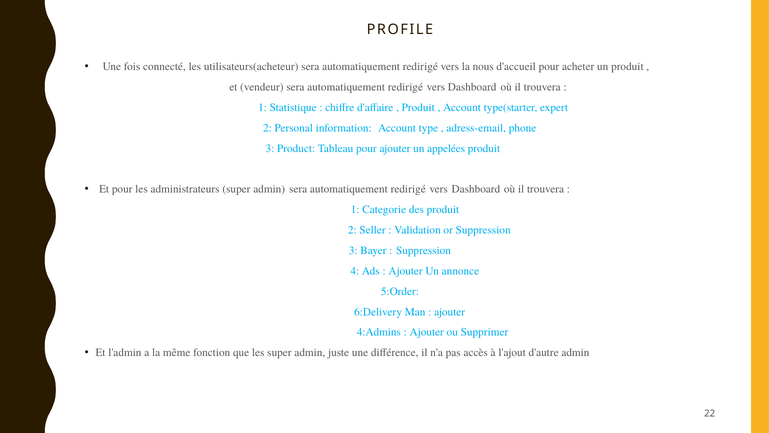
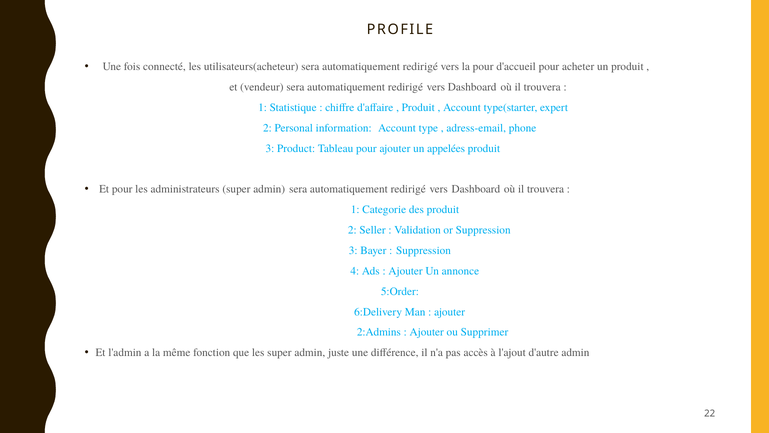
la nous: nous -> pour
4:Admins: 4:Admins -> 2:Admins
